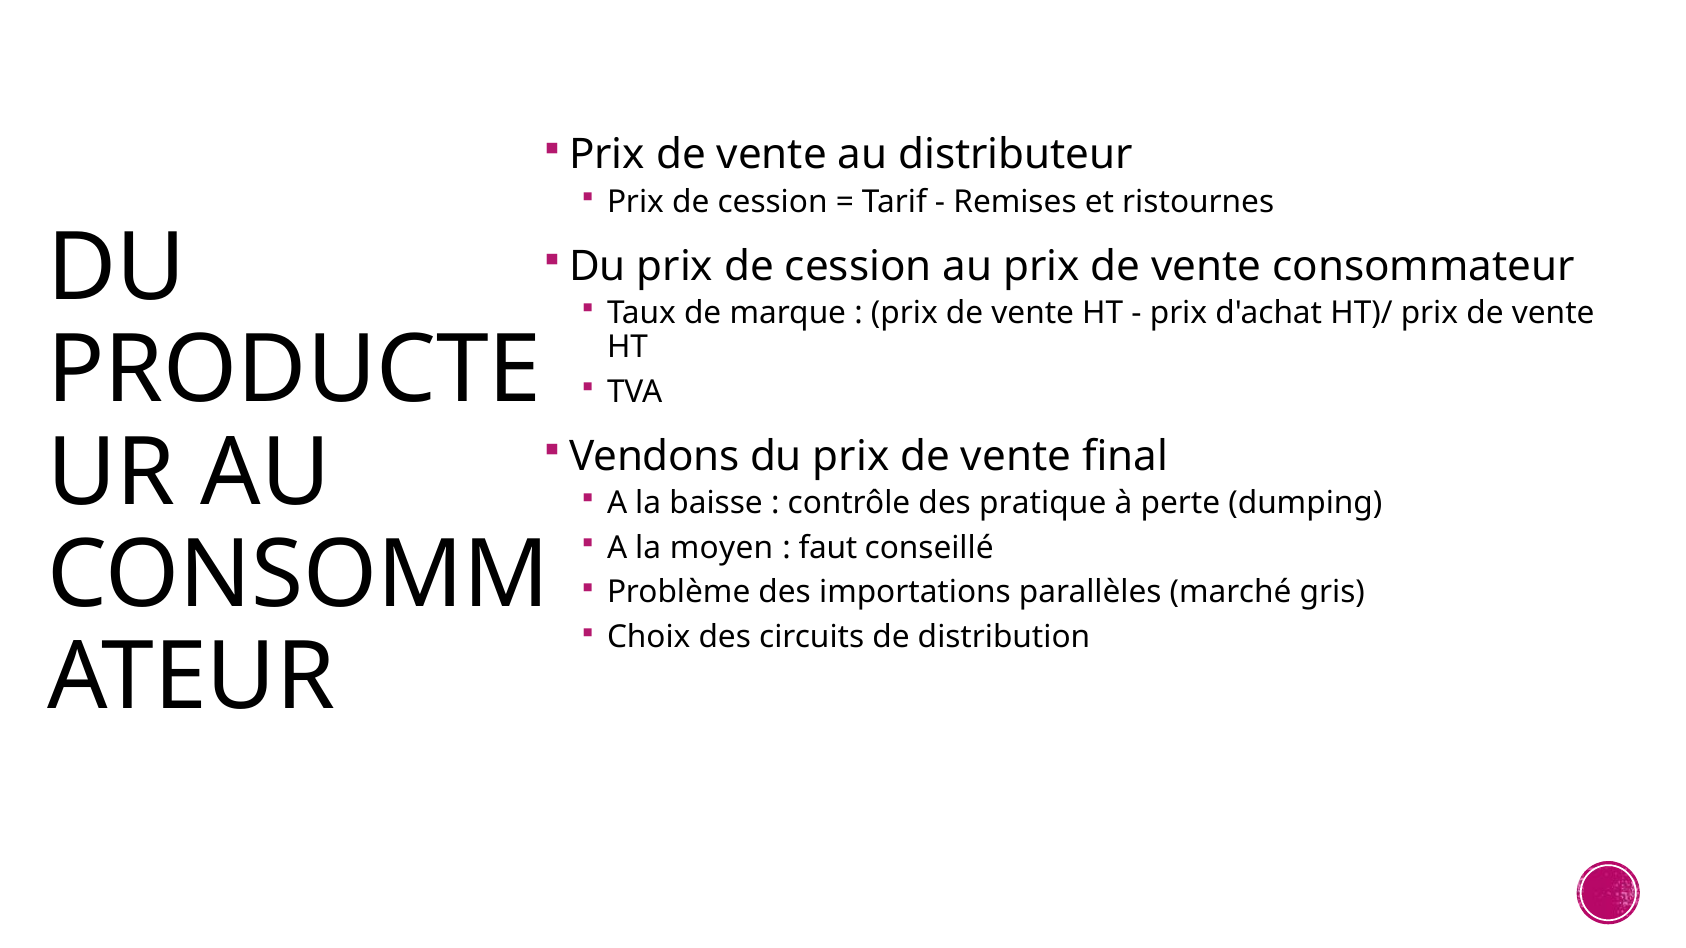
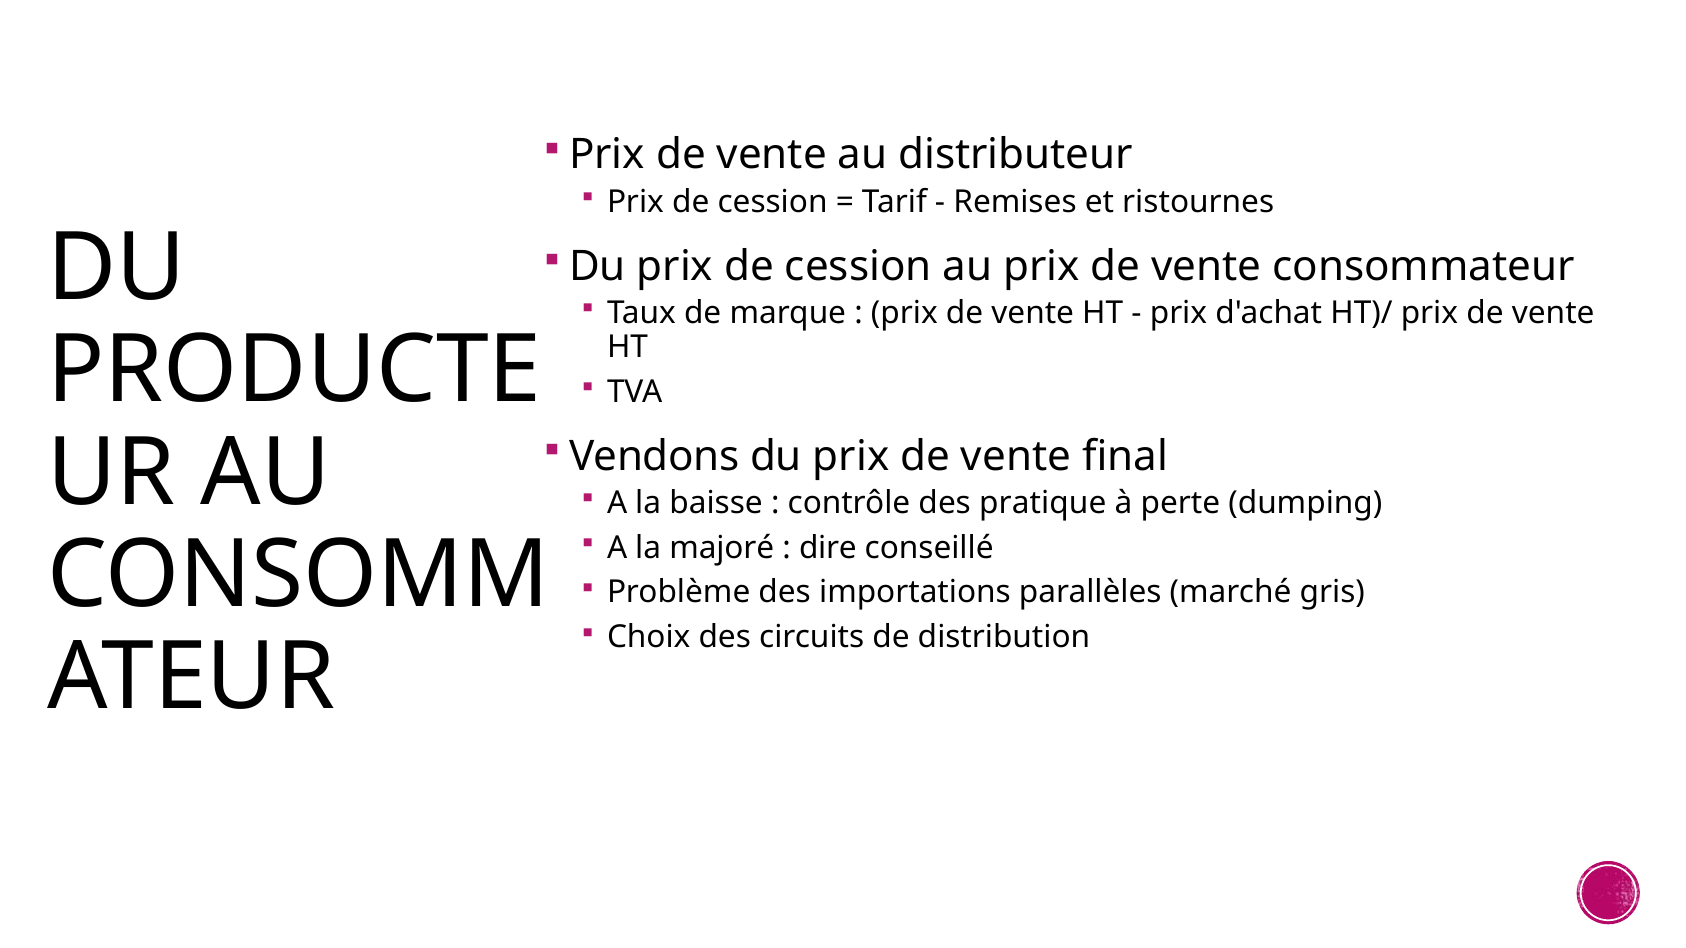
moyen: moyen -> majoré
faut: faut -> dire
